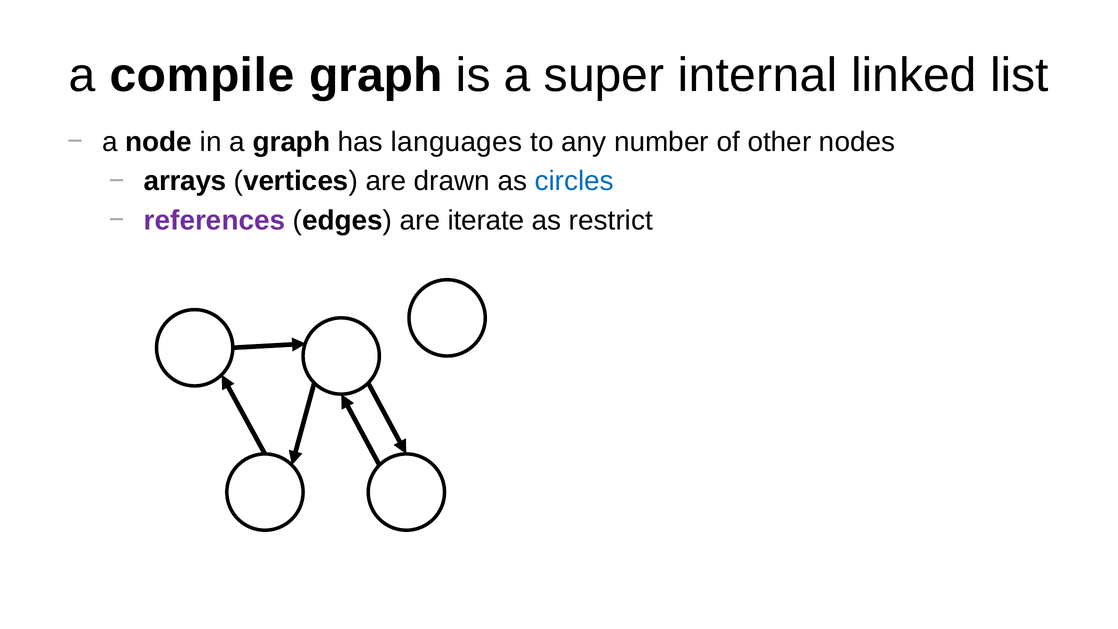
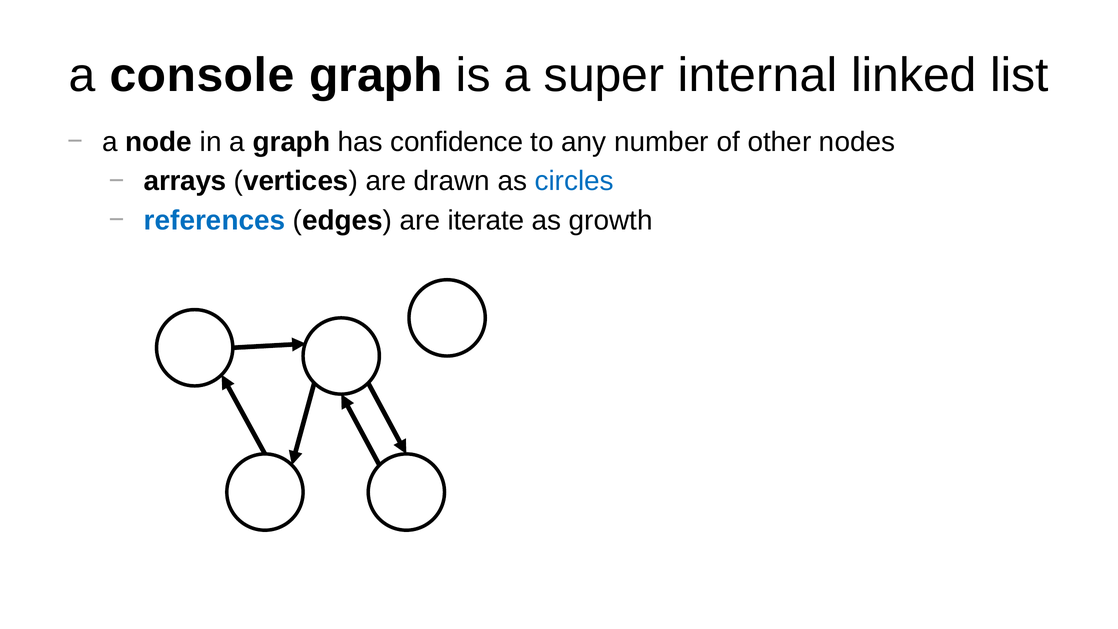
compile: compile -> console
languages: languages -> confidence
references colour: purple -> blue
restrict: restrict -> growth
